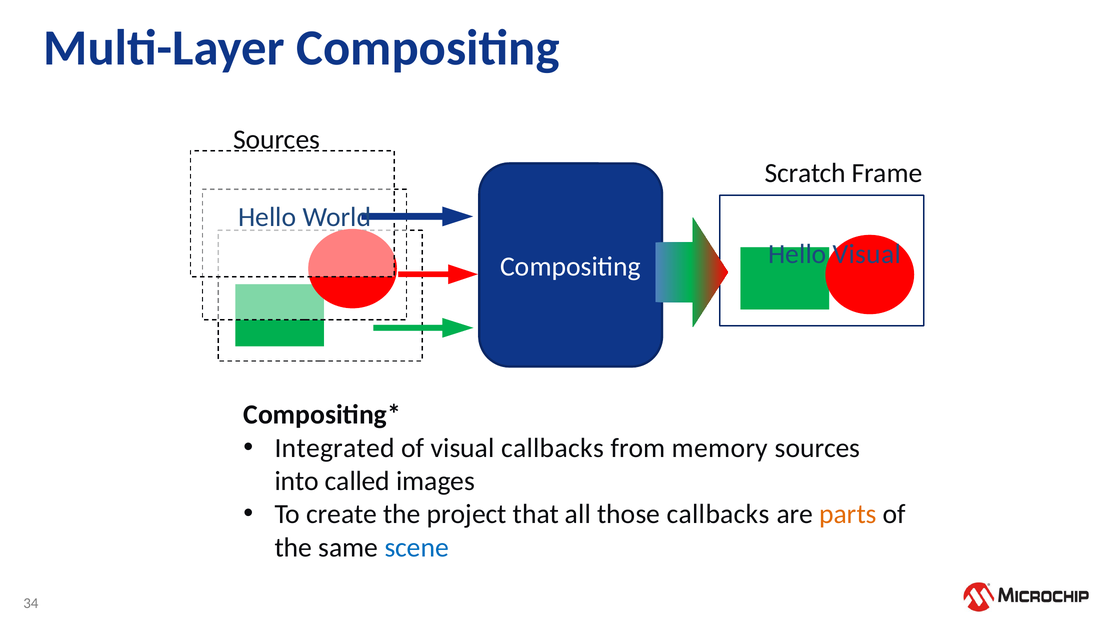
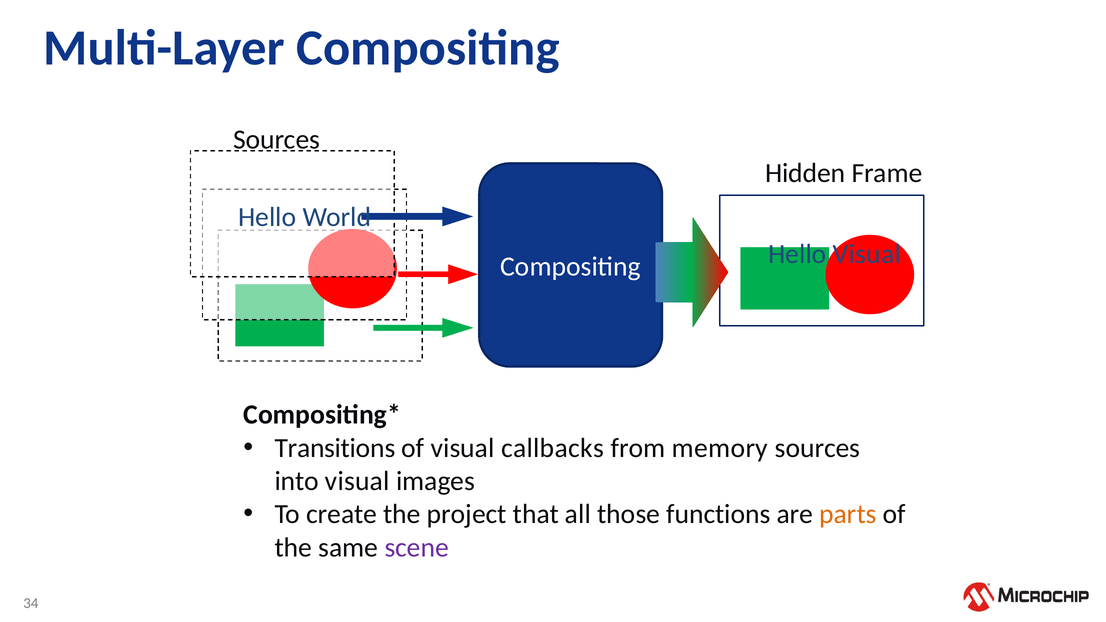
Scratch: Scratch -> Hidden
Integrated: Integrated -> Transitions
into called: called -> visual
those callbacks: callbacks -> functions
scene colour: blue -> purple
